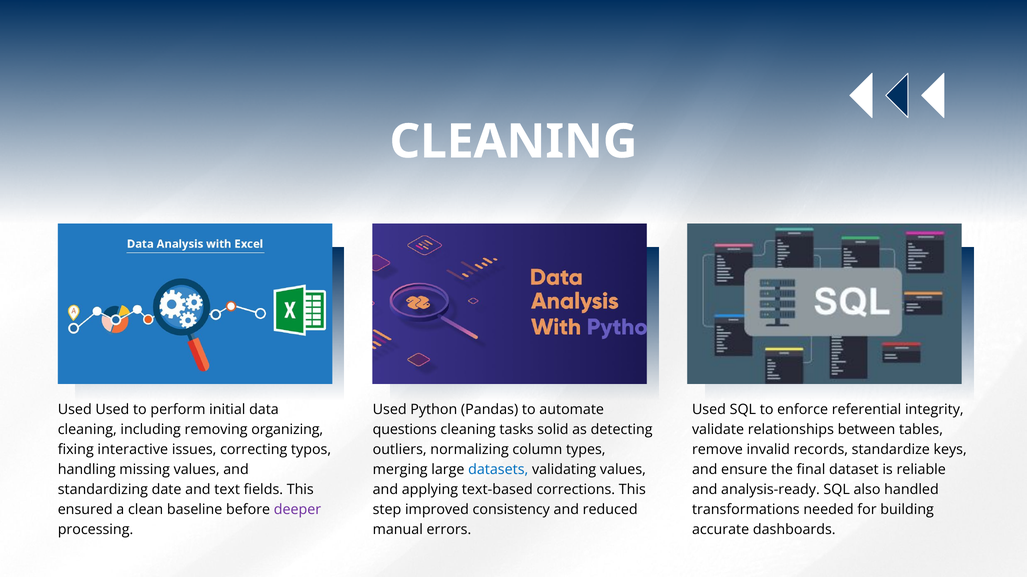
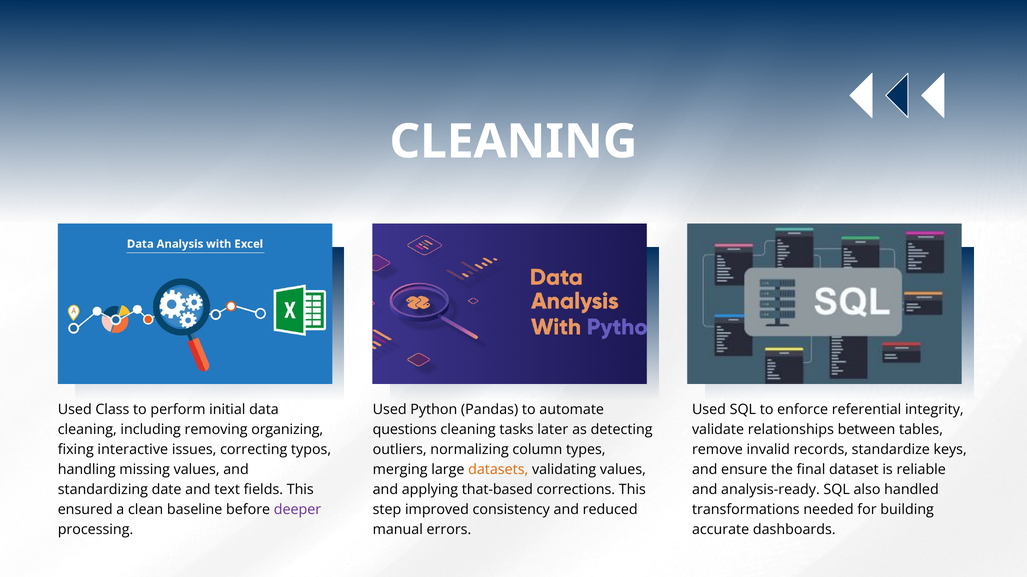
Used Used: Used -> Class
solid: solid -> later
datasets colour: blue -> orange
text-based: text-based -> that-based
